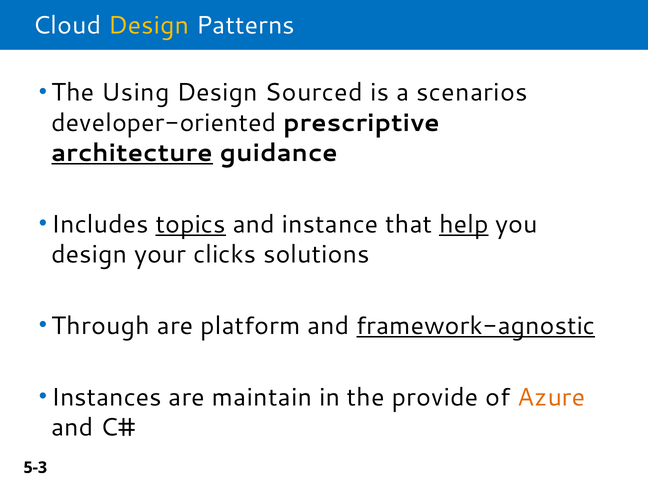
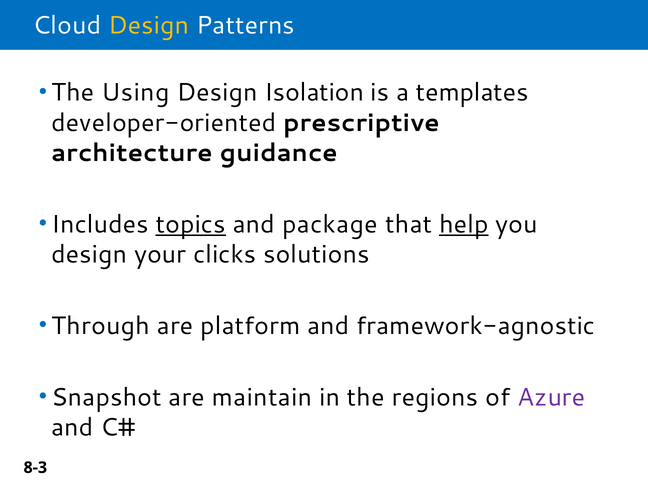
Sourced: Sourced -> Isolation
scenarios: scenarios -> templates
architecture underline: present -> none
instance: instance -> package
framework-agnostic underline: present -> none
Instances: Instances -> Snapshot
provide: provide -> regions
Azure colour: orange -> purple
5-3: 5-3 -> 8-3
